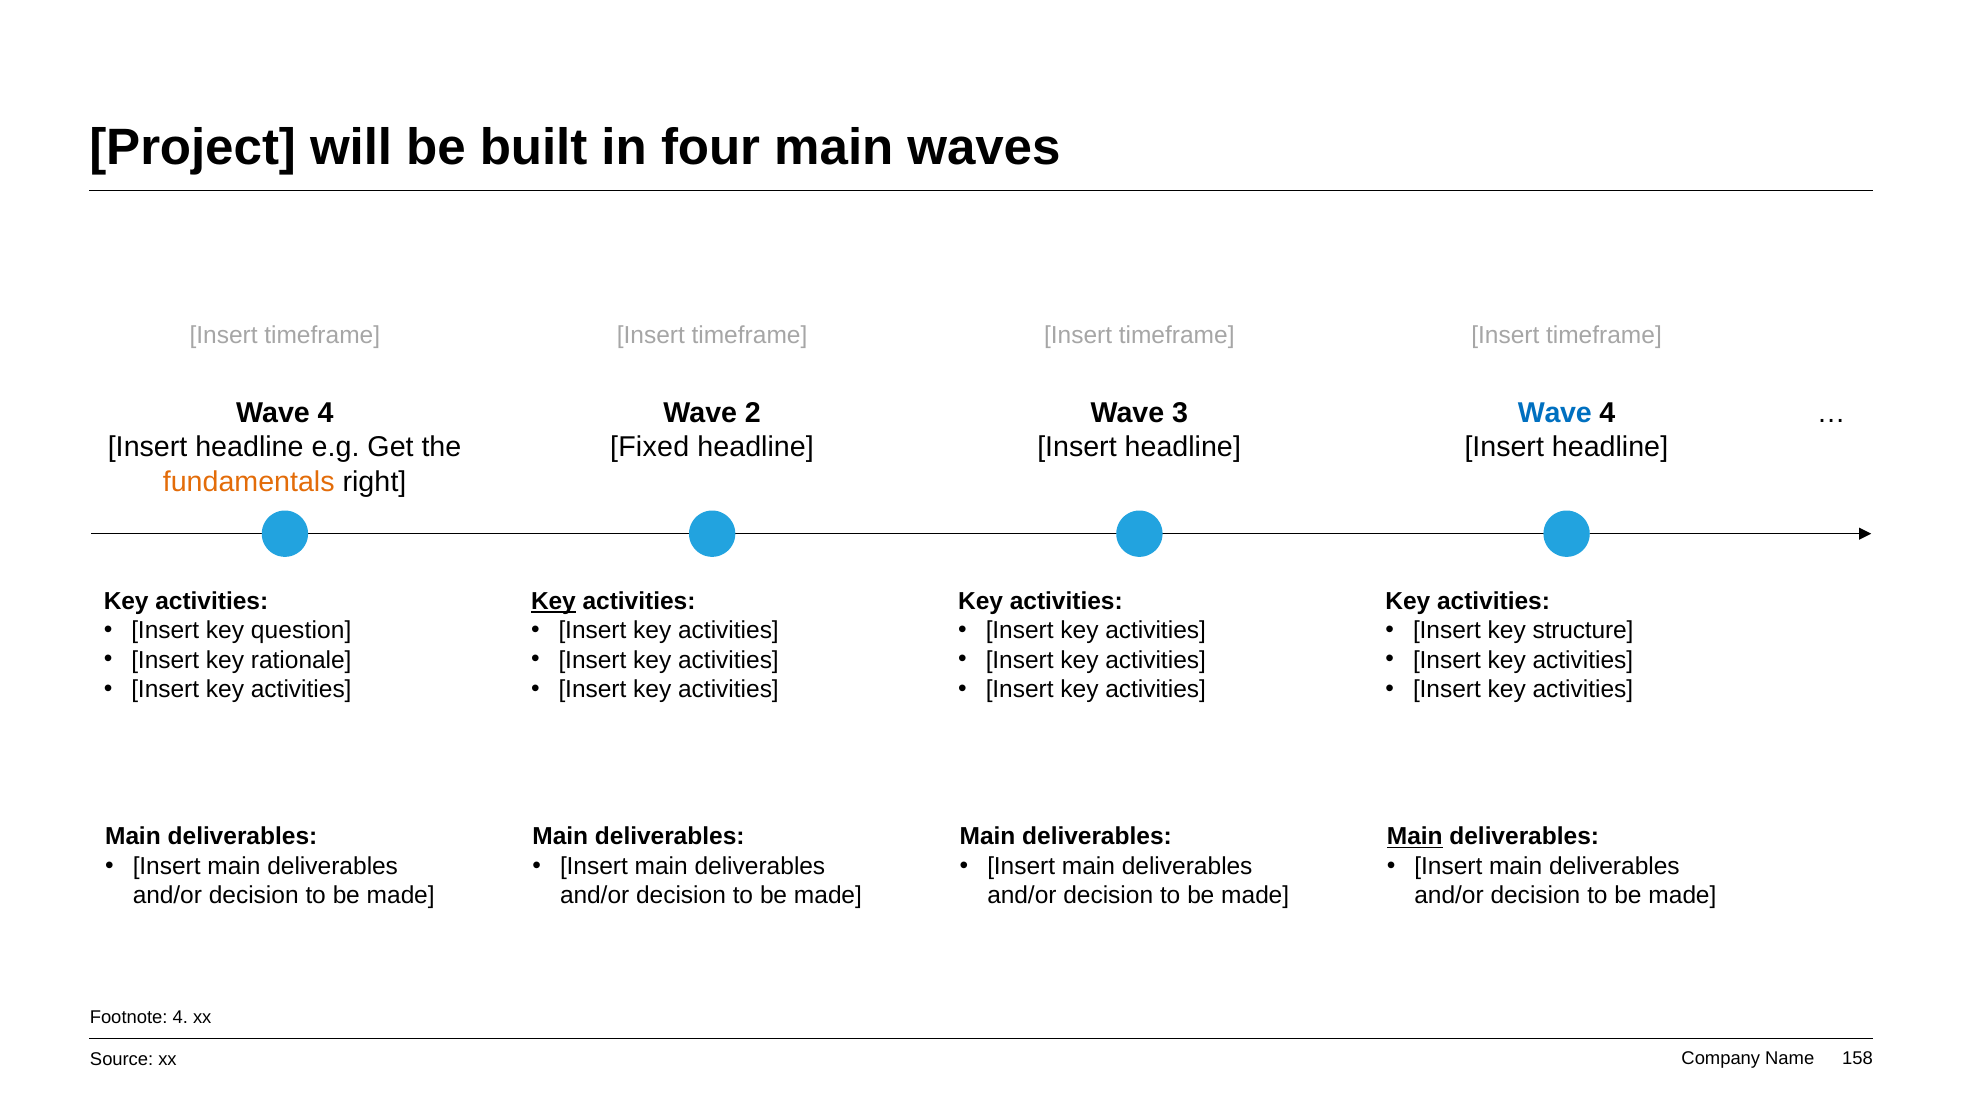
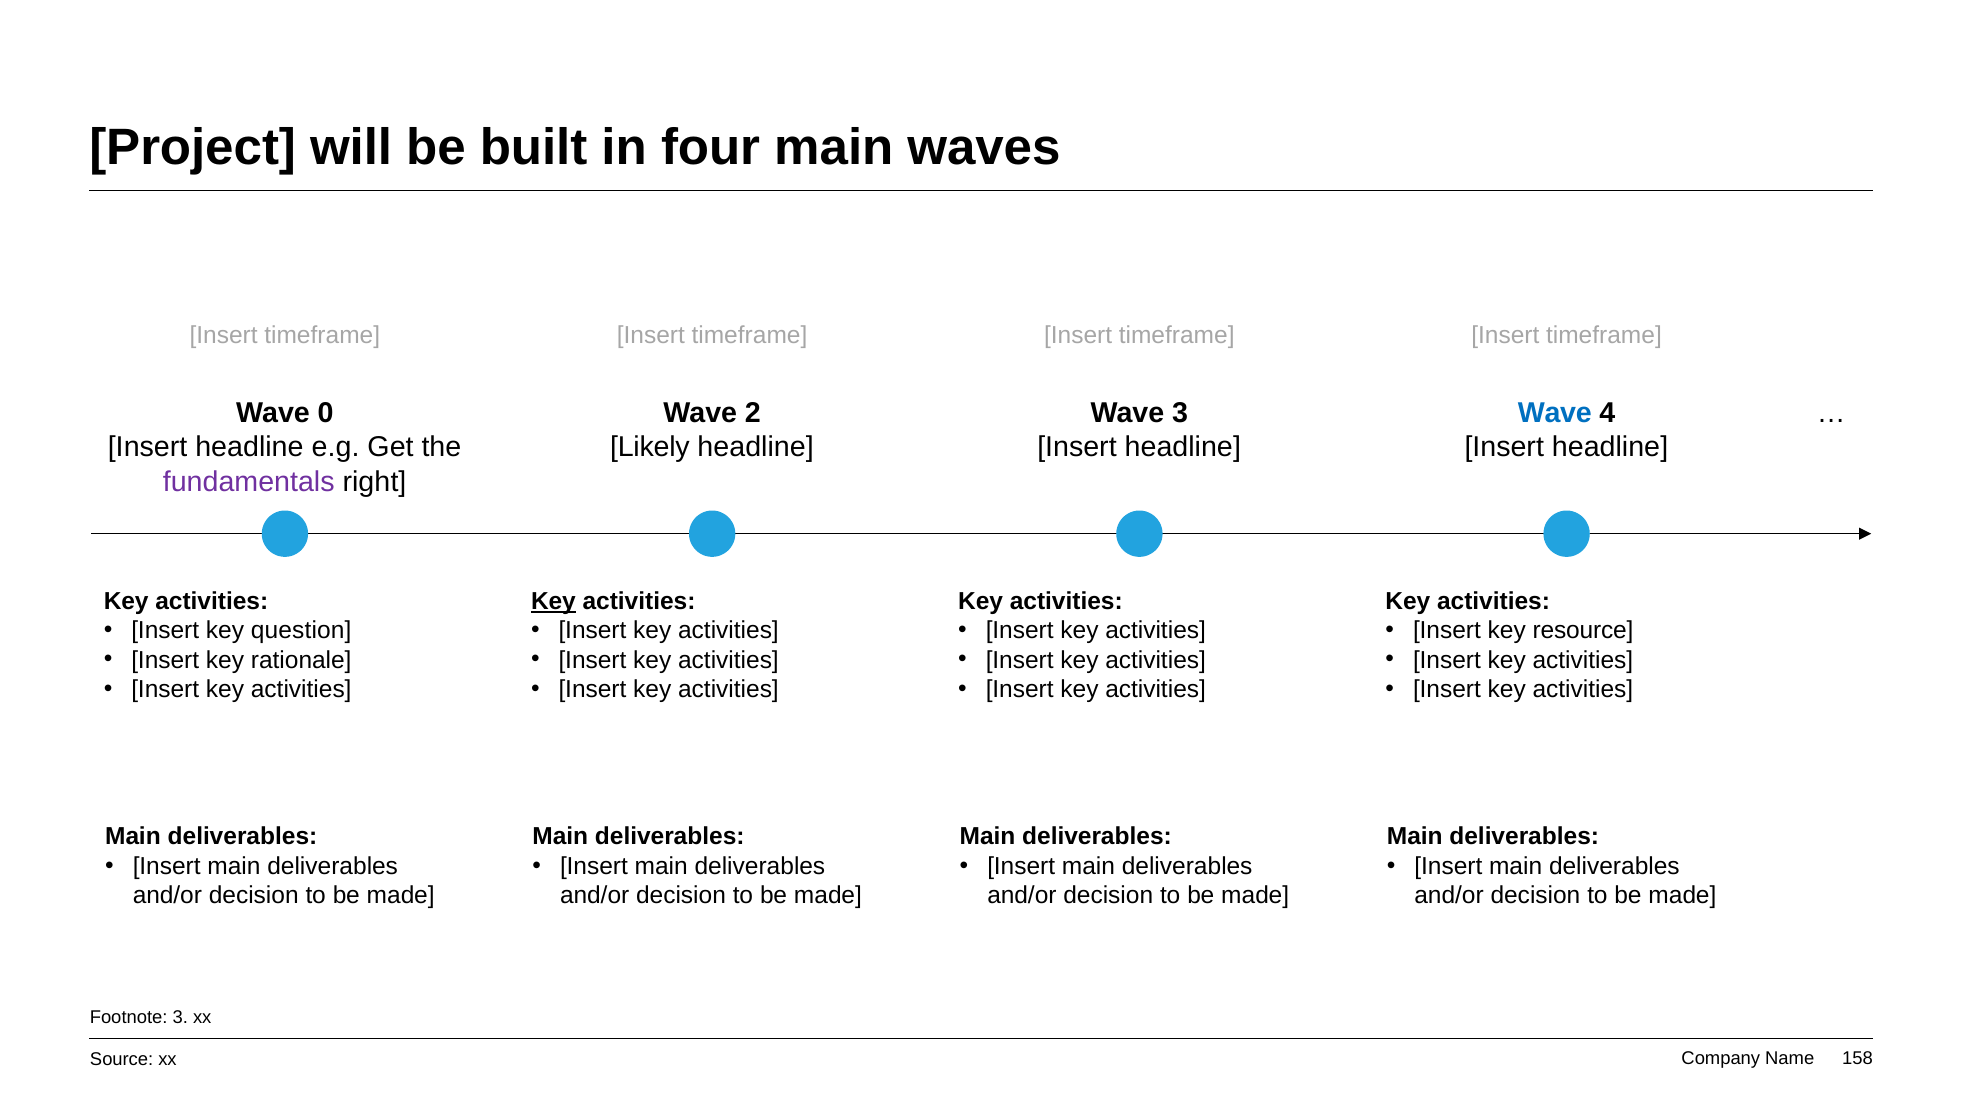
4 at (326, 413): 4 -> 0
Fixed: Fixed -> Likely
fundamentals colour: orange -> purple
structure: structure -> resource
Main at (1415, 837) underline: present -> none
Footnote 4: 4 -> 3
